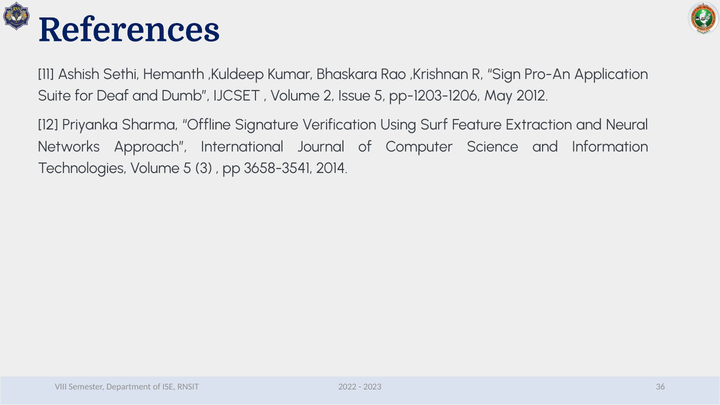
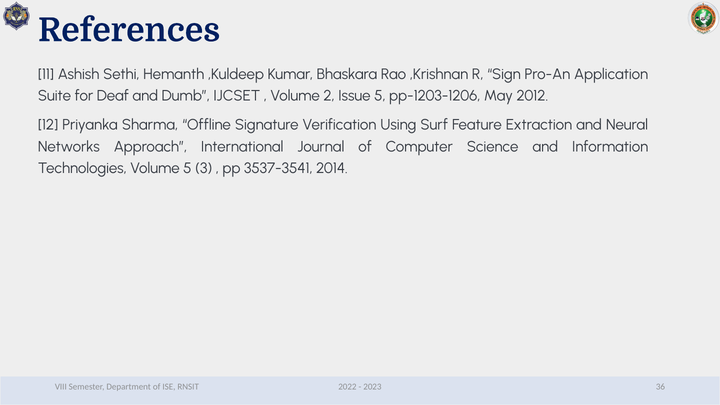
3658-3541: 3658-3541 -> 3537-3541
